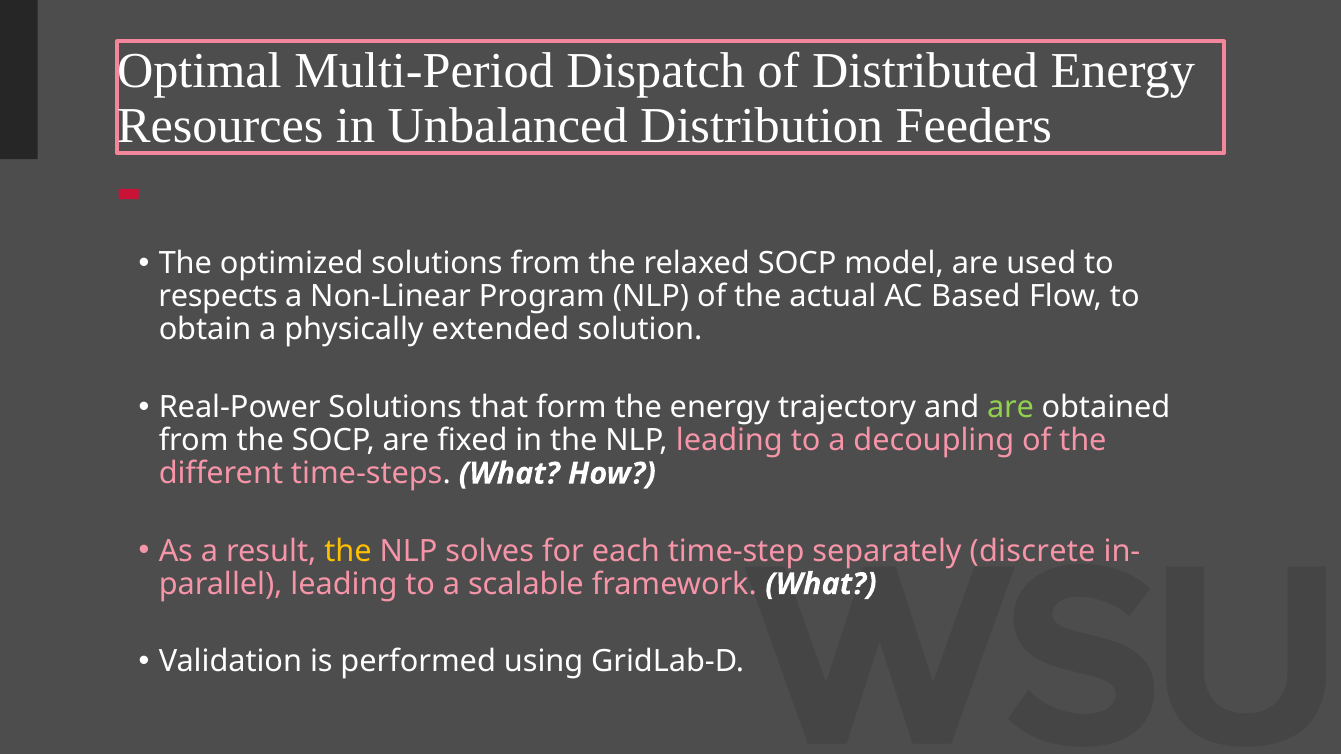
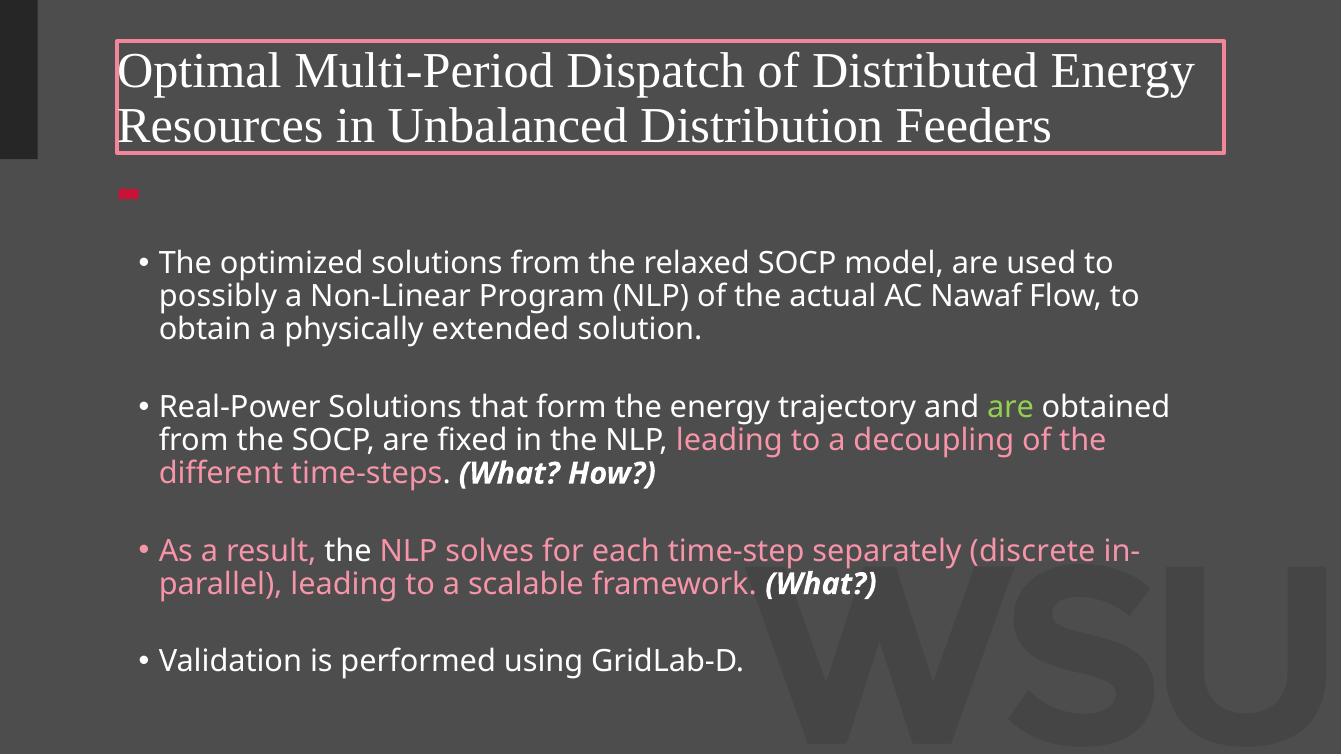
respects: respects -> possibly
Based: Based -> Nawaf
the at (348, 551) colour: yellow -> white
